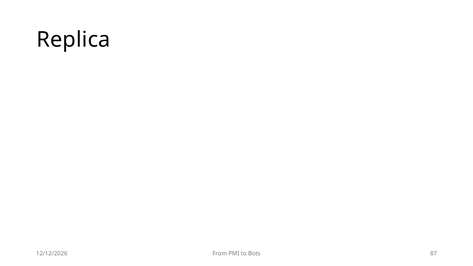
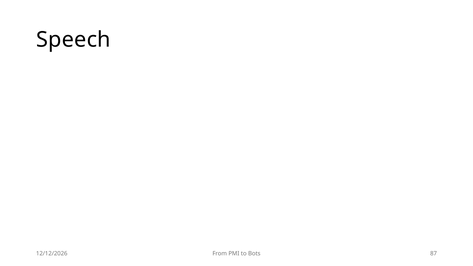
Replica: Replica -> Speech
